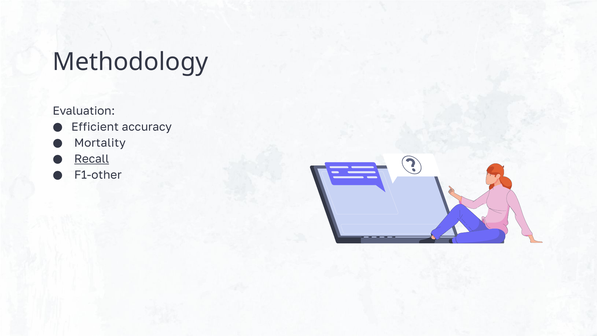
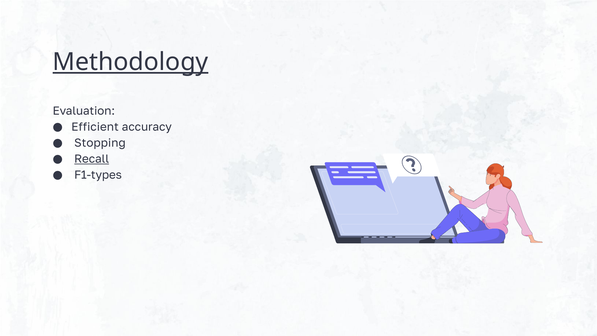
Methodology underline: none -> present
Mortality: Mortality -> Stopping
F1-other: F1-other -> F1-types
